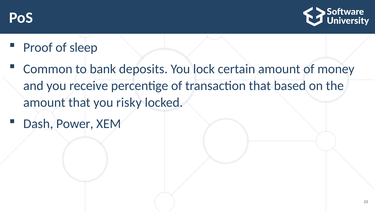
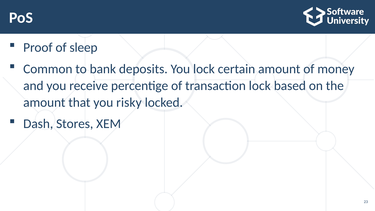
transaction that: that -> lock
Power: Power -> Stores
